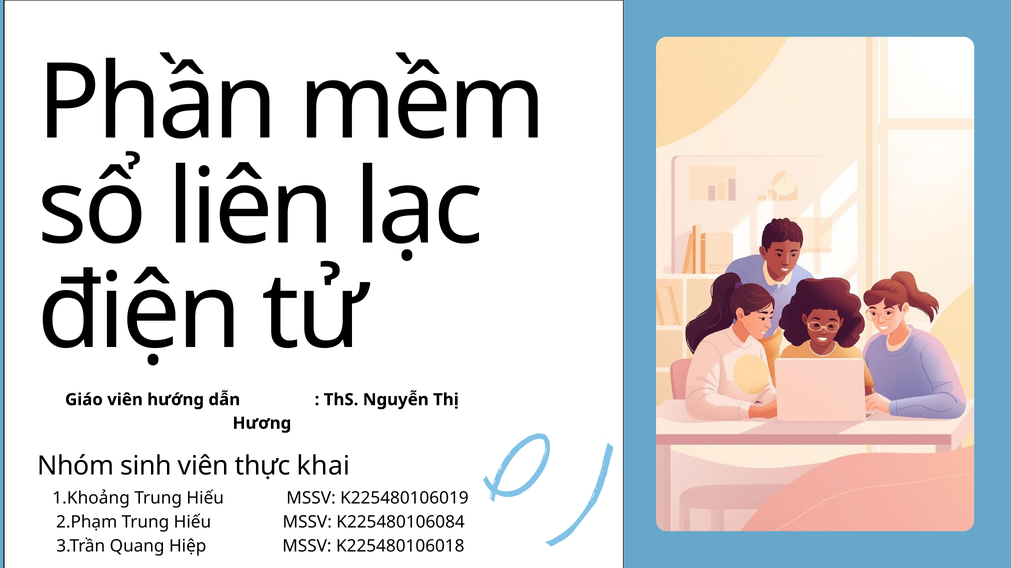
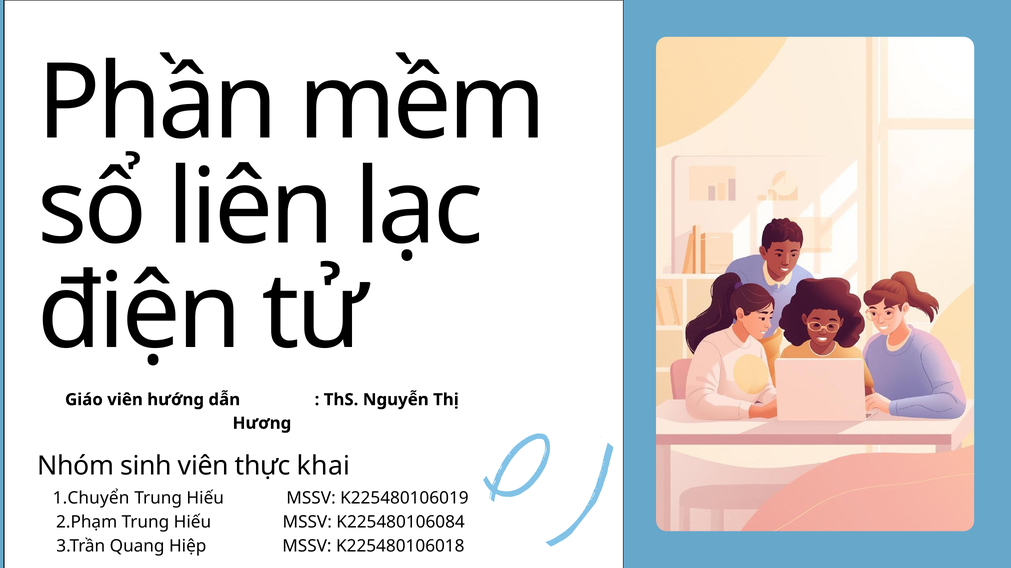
1.Khoảng: 1.Khoảng -> 1.Chuyển
